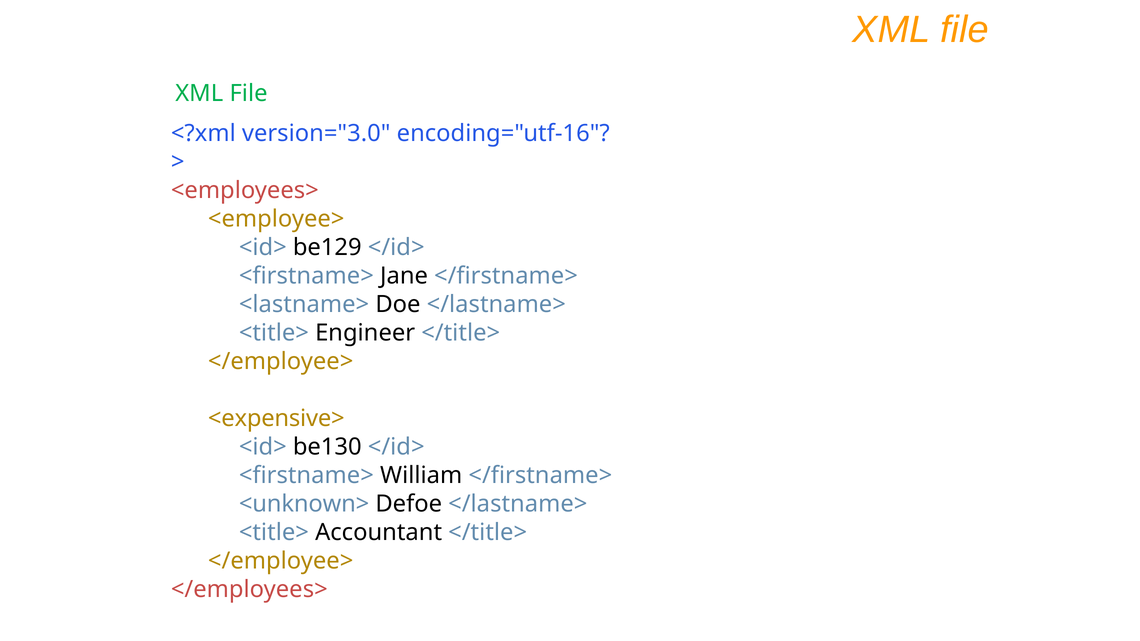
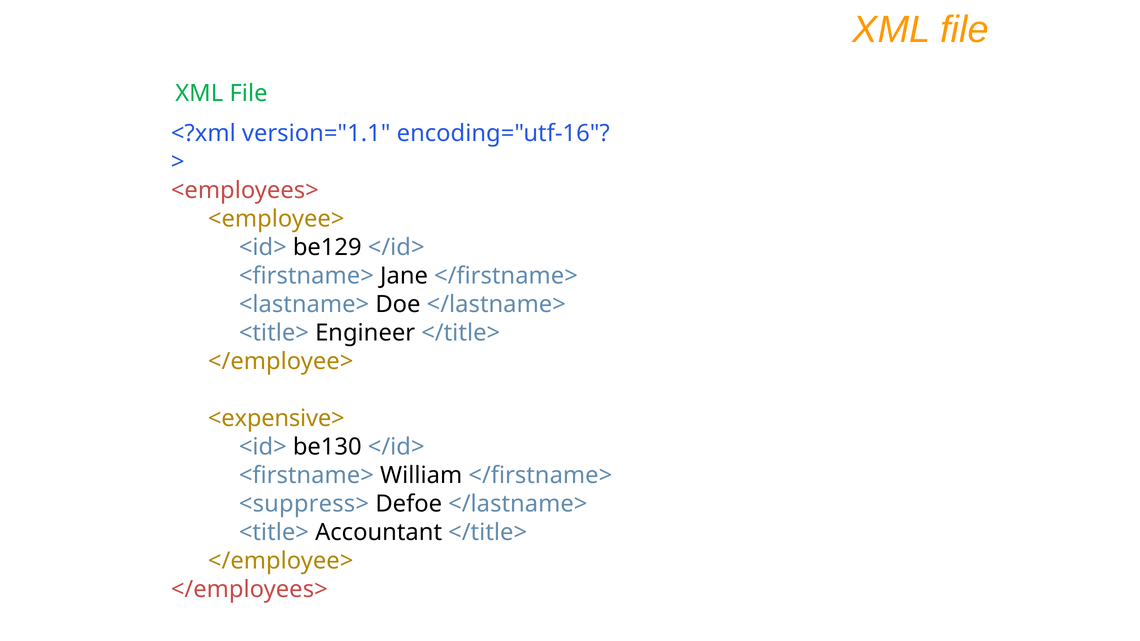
version="3.0: version="3.0 -> version="1.1
<unknown>: <unknown> -> <suppress>
